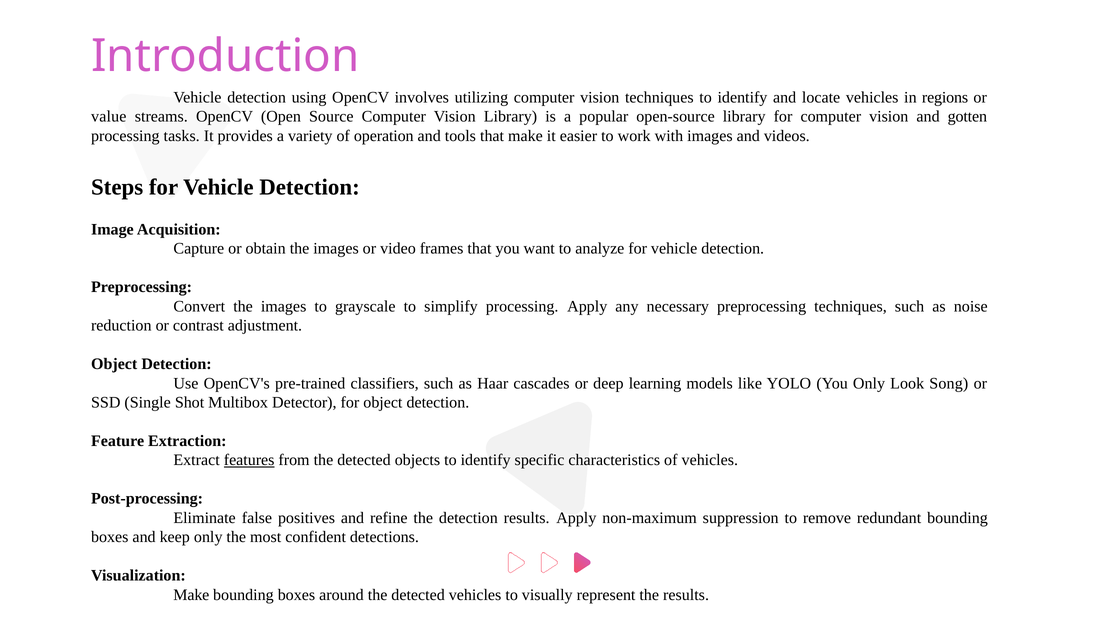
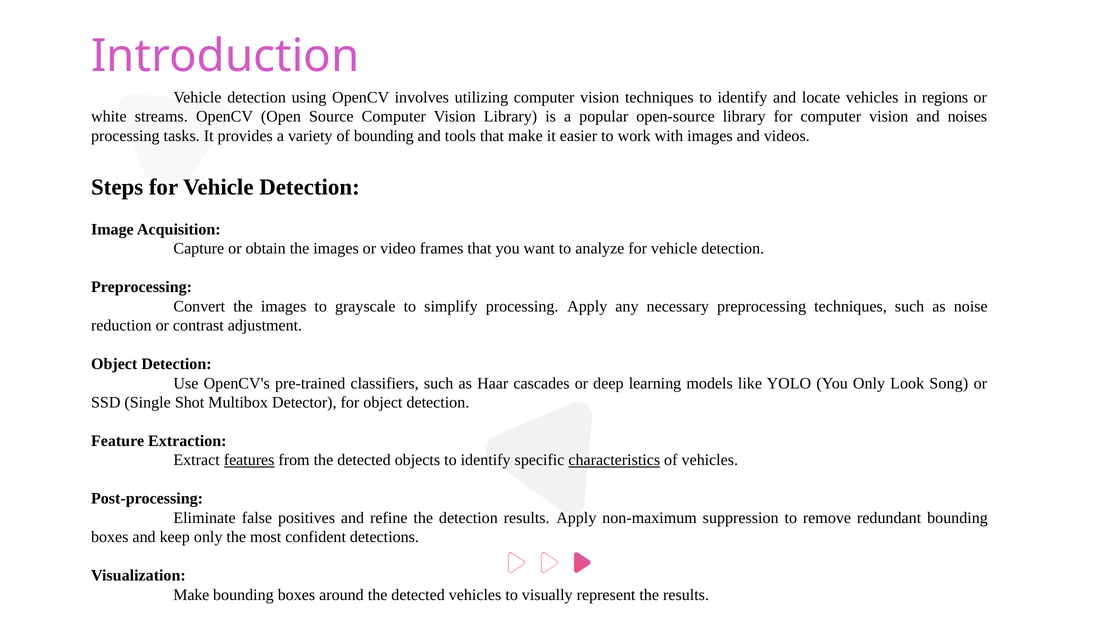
value: value -> white
gotten: gotten -> noises
of operation: operation -> bounding
characteristics underline: none -> present
